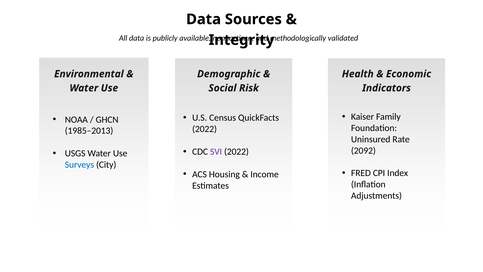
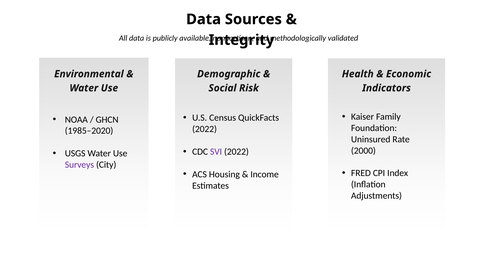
1985–2013: 1985–2013 -> 1985–2020
2092: 2092 -> 2000
Surveys colour: blue -> purple
